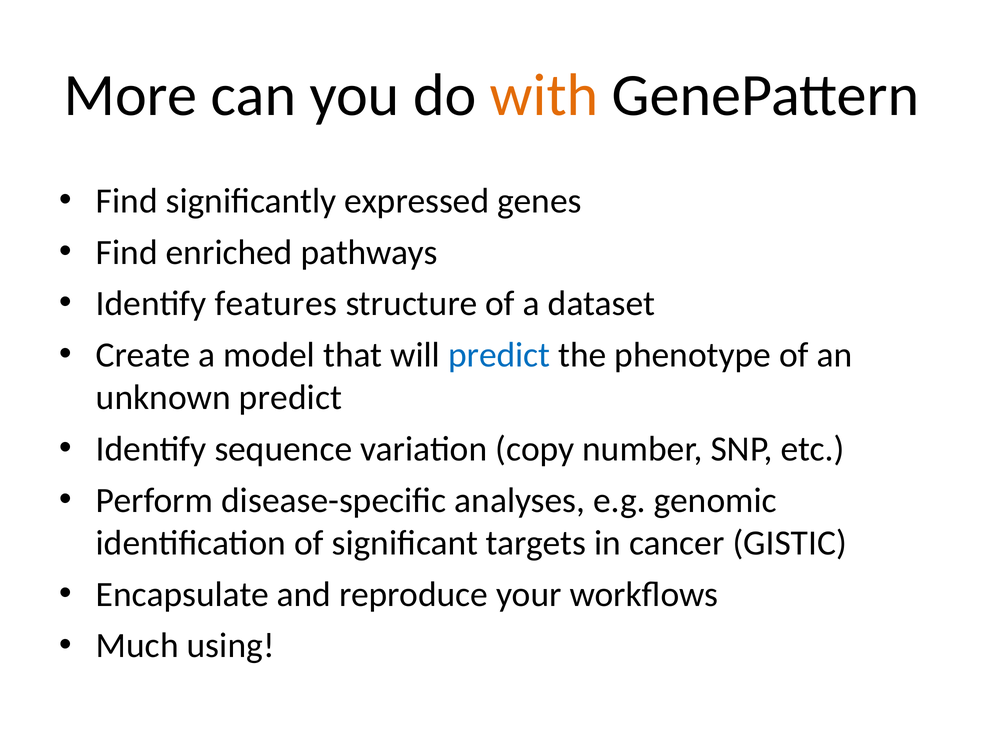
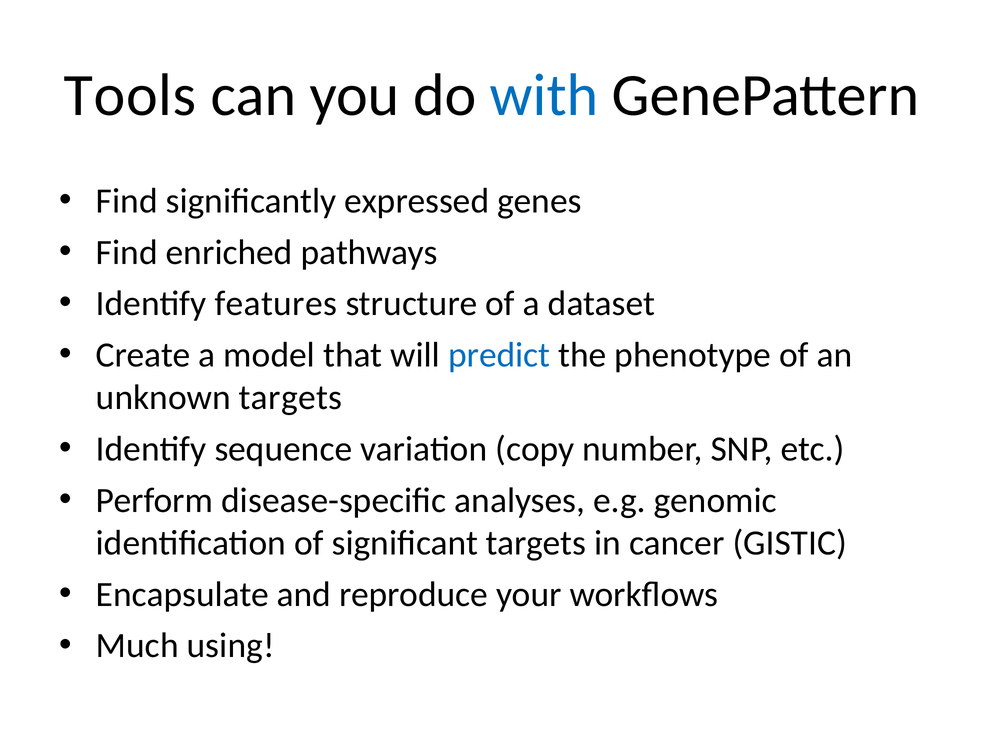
More: More -> Tools
with colour: orange -> blue
unknown predict: predict -> targets
